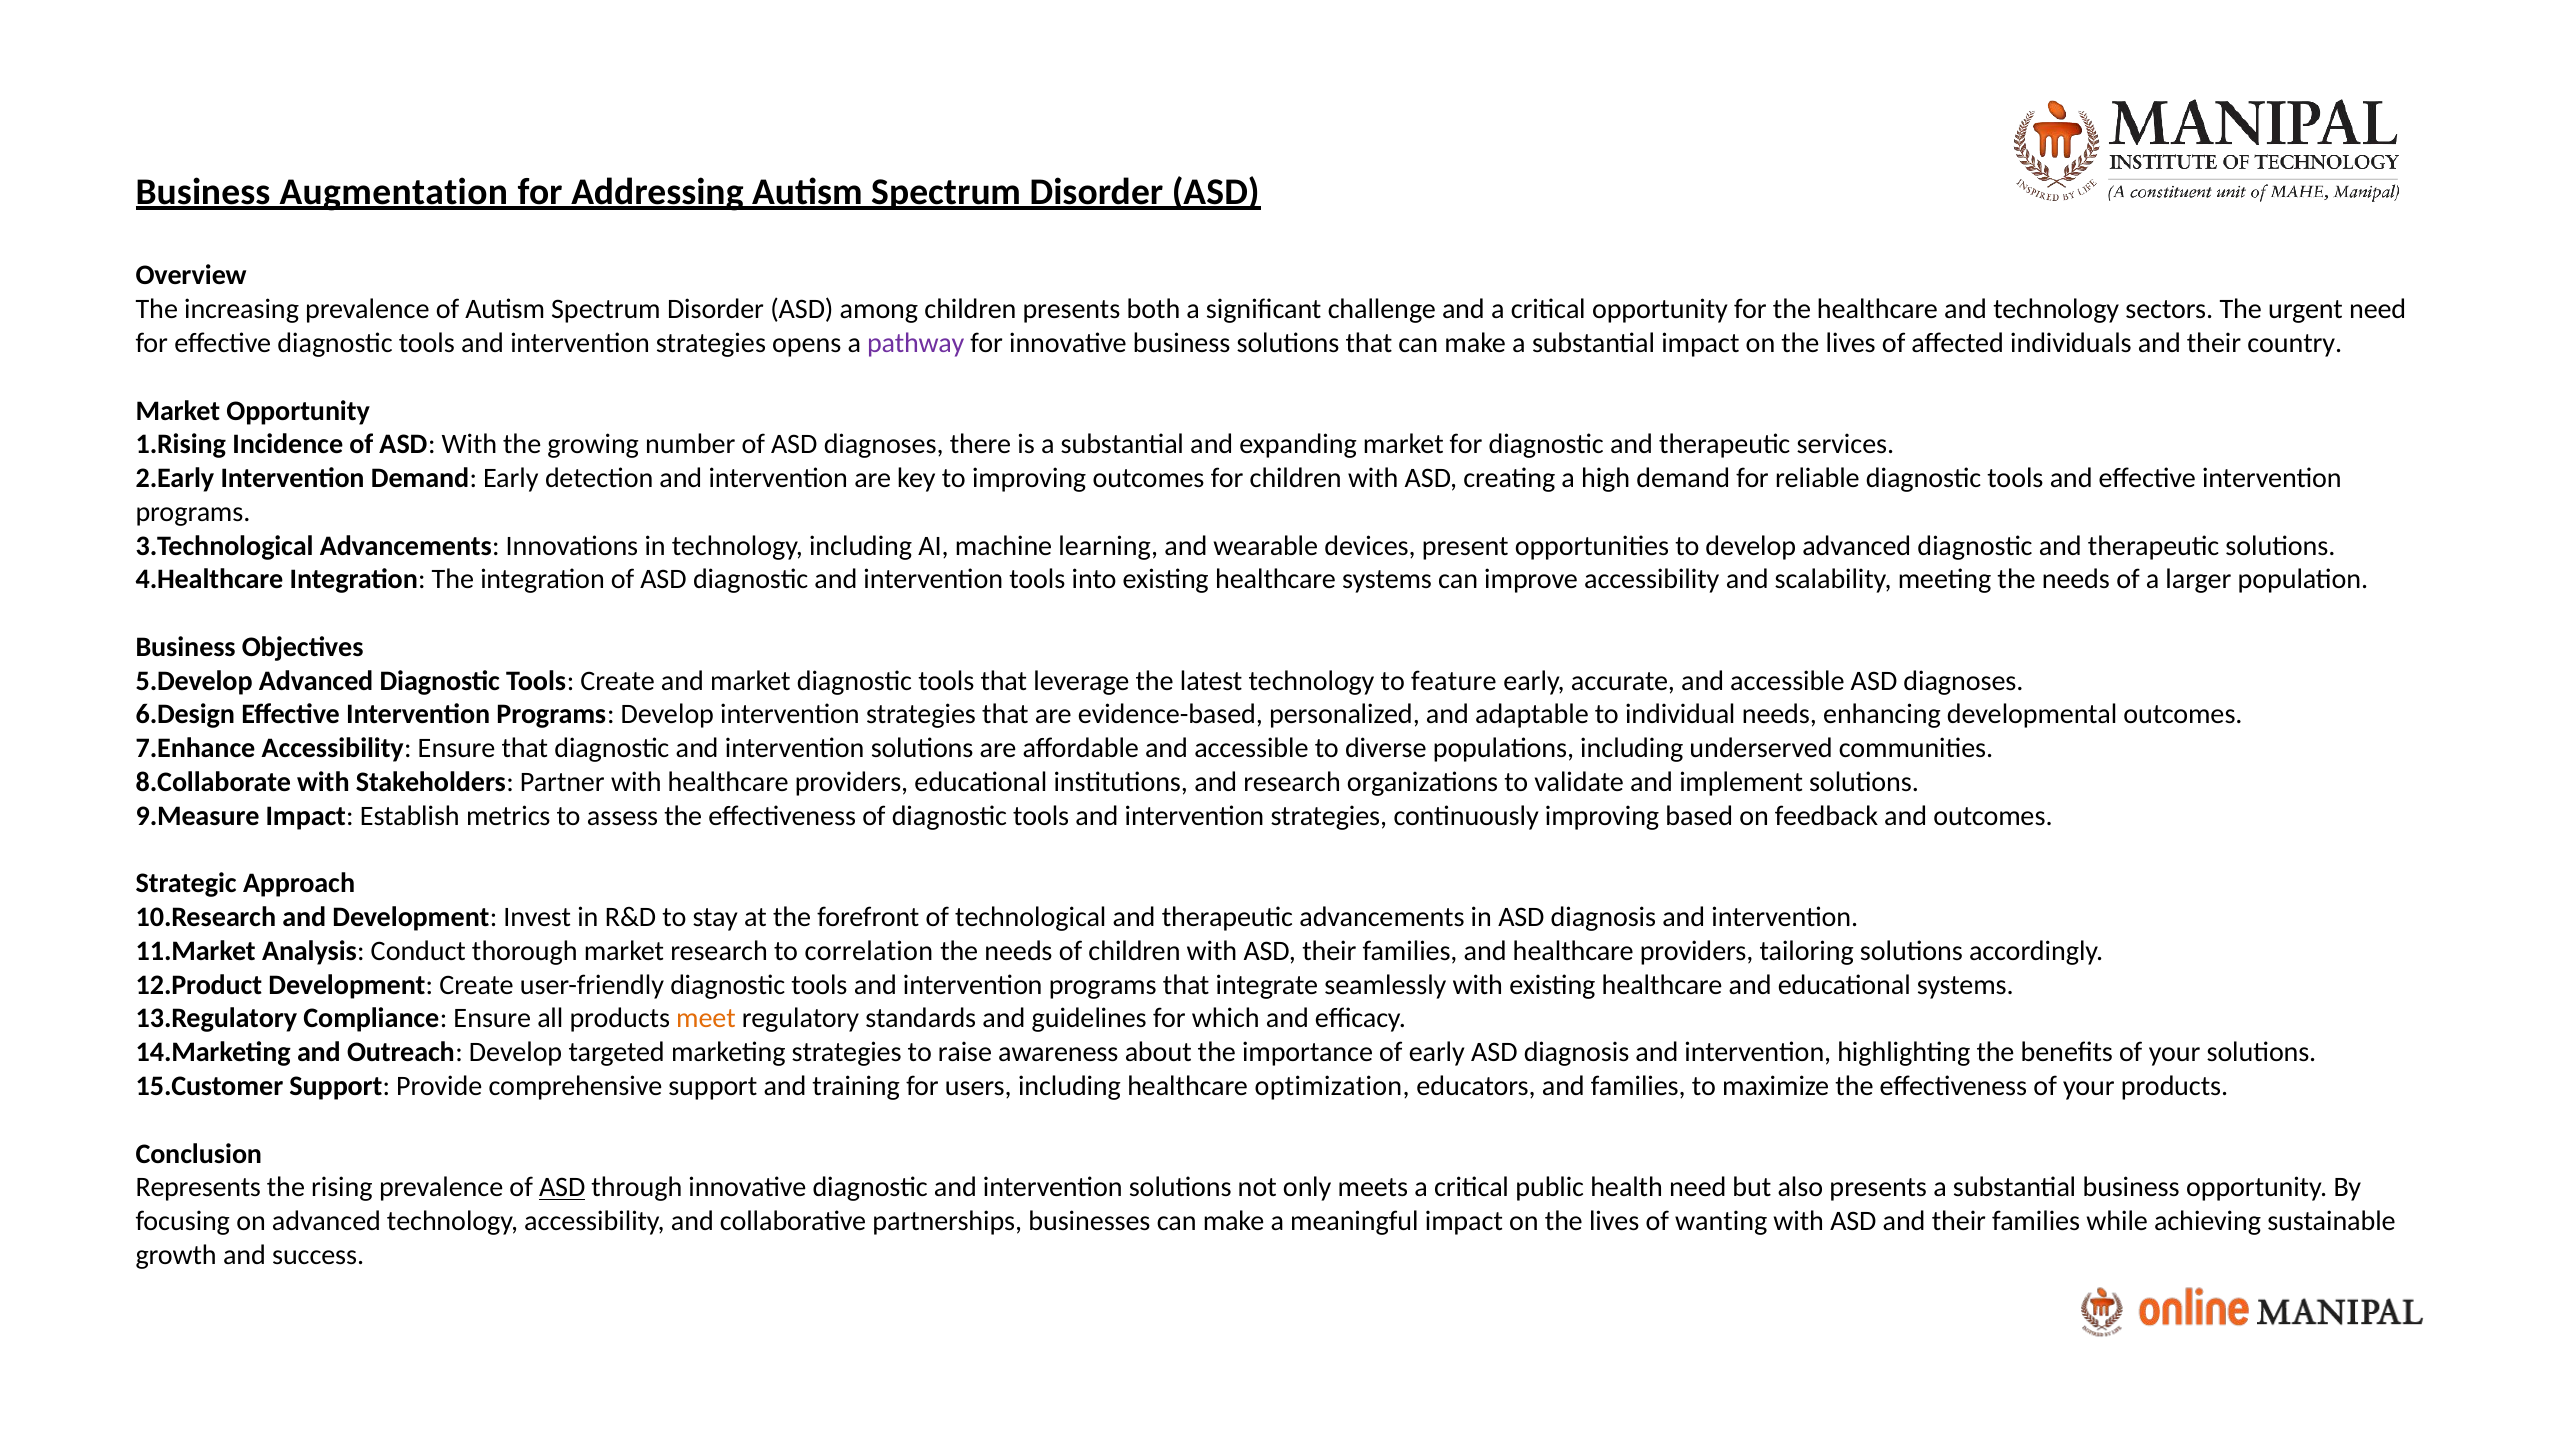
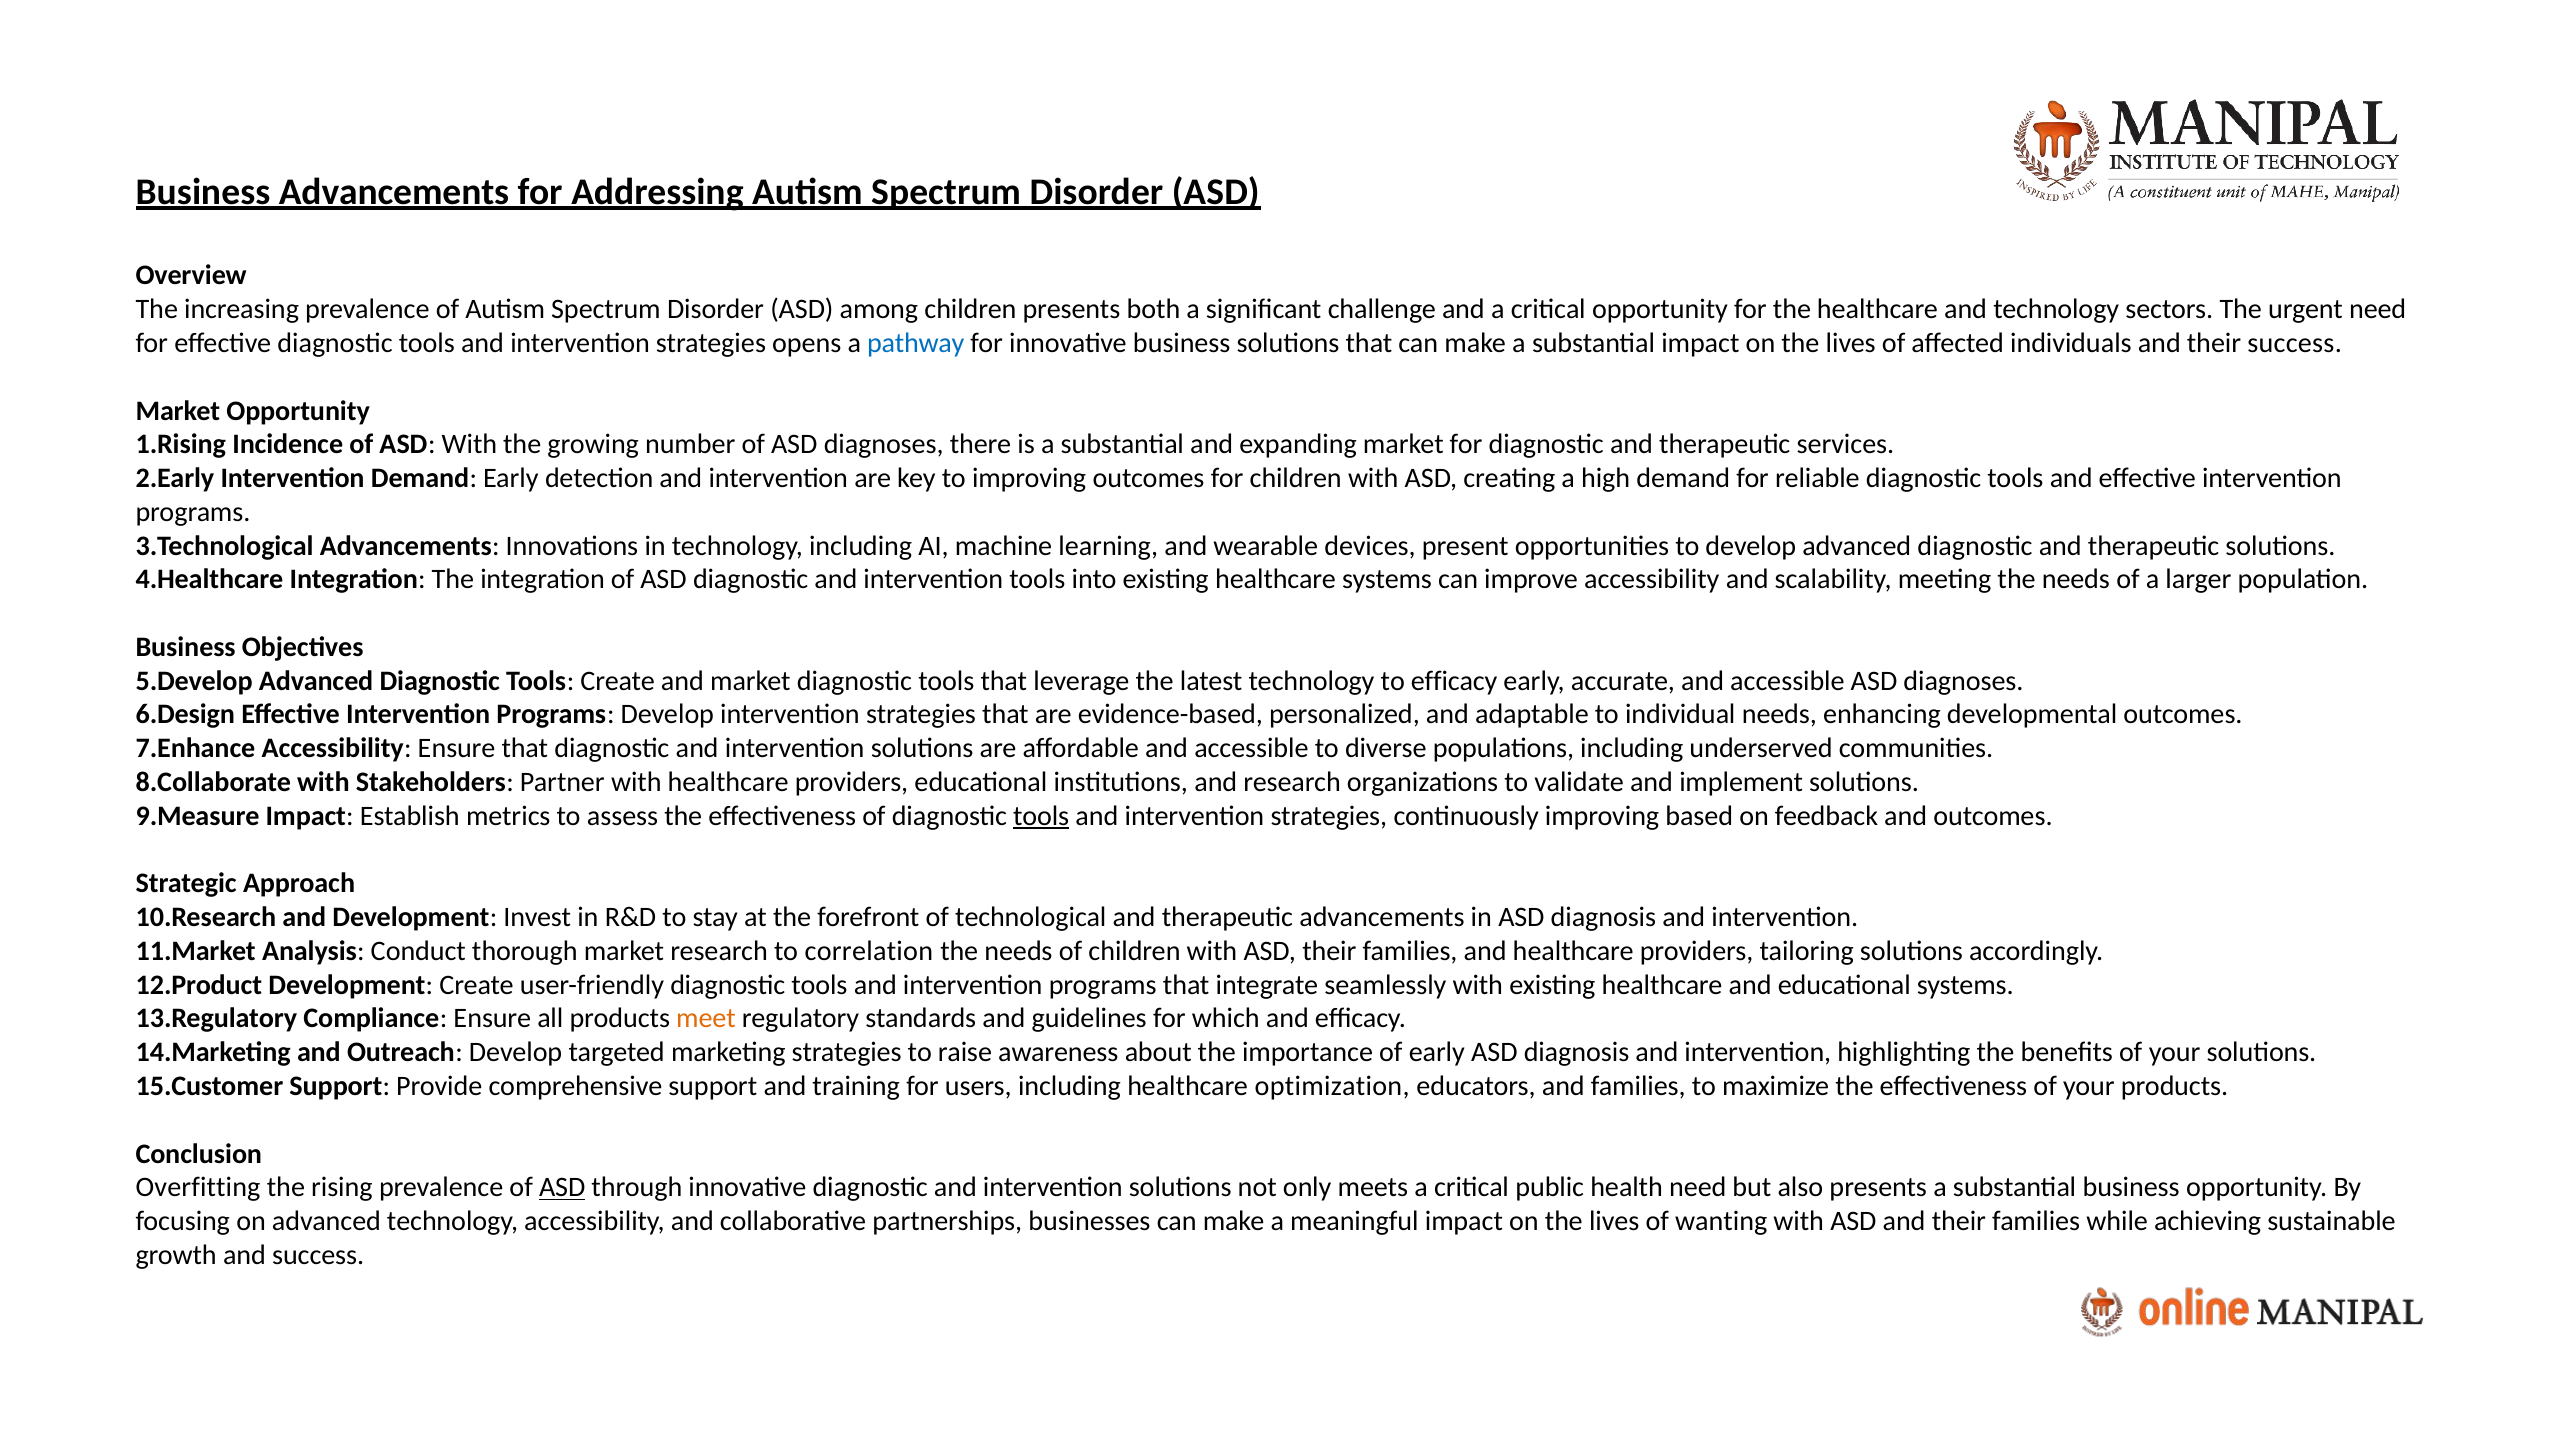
Business Augmentation: Augmentation -> Advancements
pathway colour: purple -> blue
their country: country -> success
to feature: feature -> efficacy
tools at (1041, 816) underline: none -> present
Represents: Represents -> Overfitting
